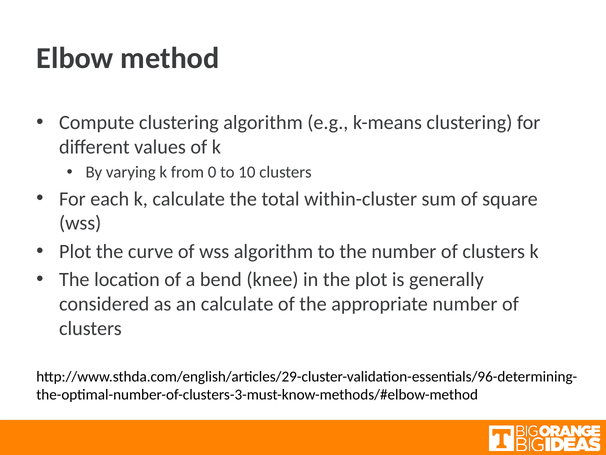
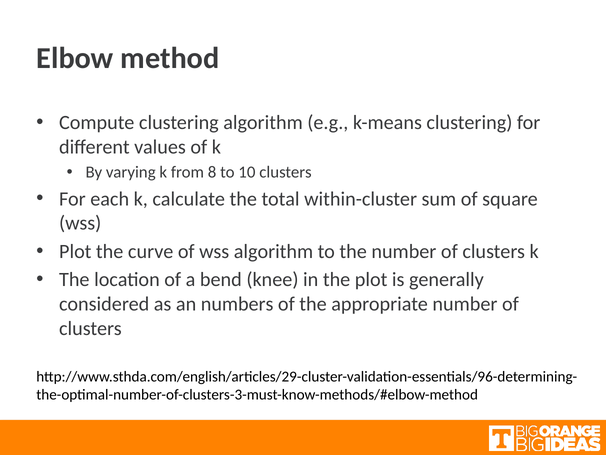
0: 0 -> 8
an calculate: calculate -> numbers
